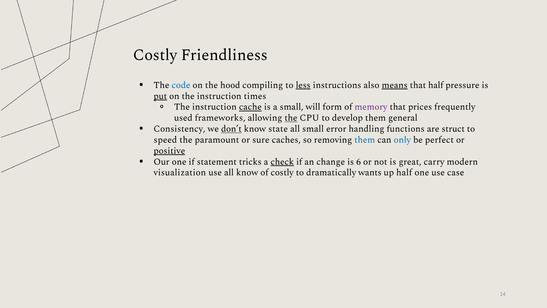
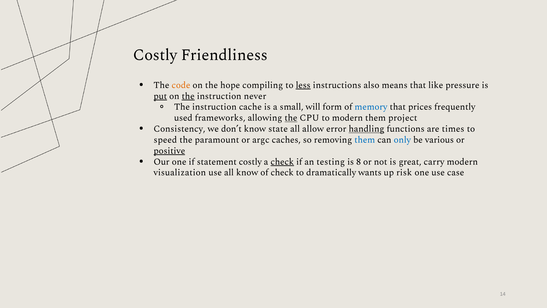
code colour: blue -> orange
hood: hood -> hope
means underline: present -> none
that half: half -> like
the at (188, 96) underline: none -> present
times: times -> never
cache underline: present -> none
memory colour: purple -> blue
to develop: develop -> modern
general: general -> project
don’t underline: present -> none
all small: small -> allow
handling underline: none -> present
struct: struct -> times
sure: sure -> argc
perfect: perfect -> various
statement tricks: tricks -> costly
change: change -> testing
6: 6 -> 8
of costly: costly -> check
up half: half -> risk
